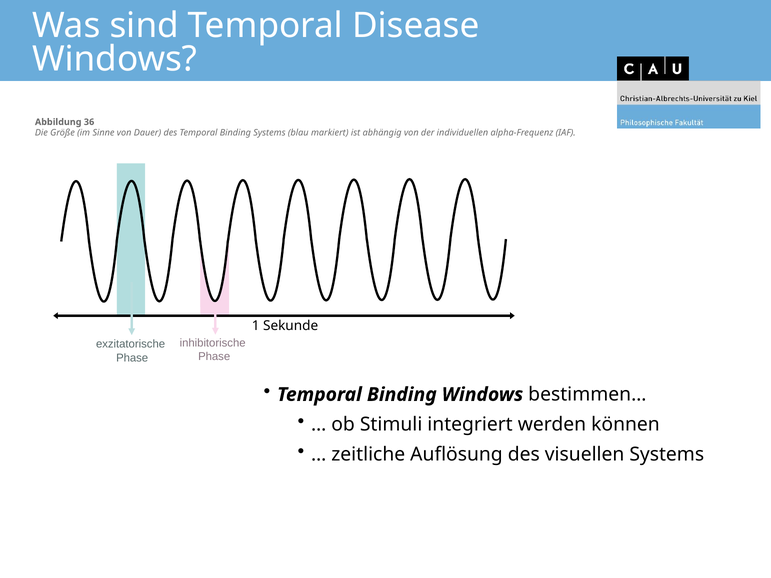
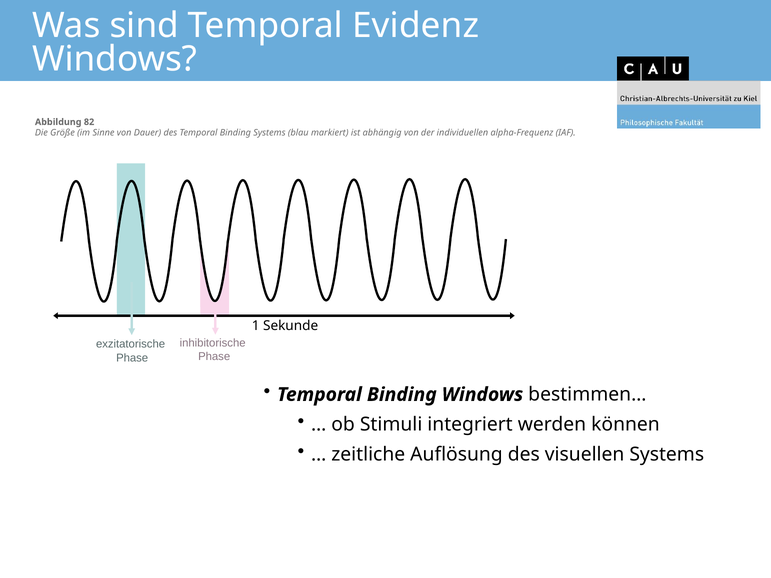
Disease: Disease -> Evidenz
36: 36 -> 82
